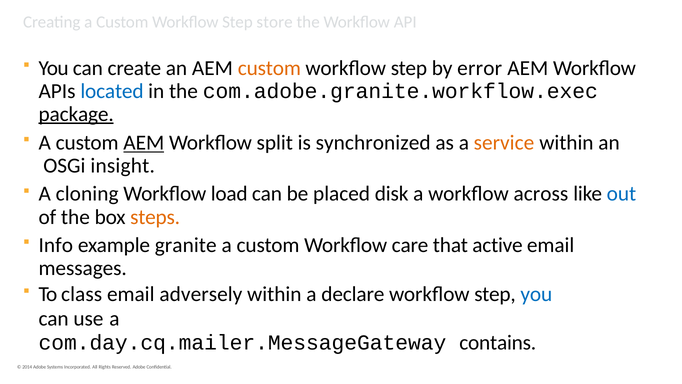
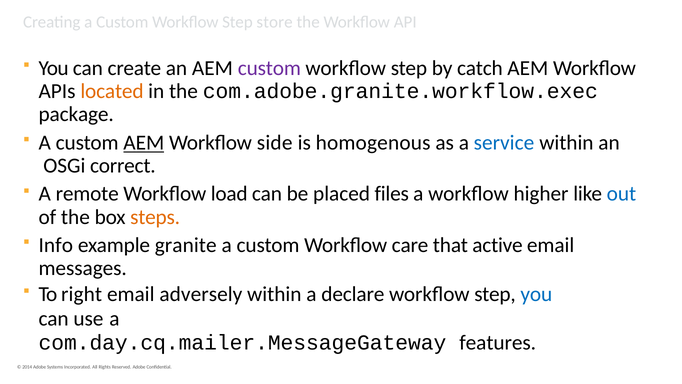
custom at (269, 68) colour: orange -> purple
error: error -> catch
located colour: blue -> orange
package underline: present -> none
split: split -> side
synchronized: synchronized -> homogenous
service colour: orange -> blue
insight: insight -> correct
cloning: cloning -> remote
disk: disk -> files
across: across -> higher
class: class -> right
contains: contains -> features
